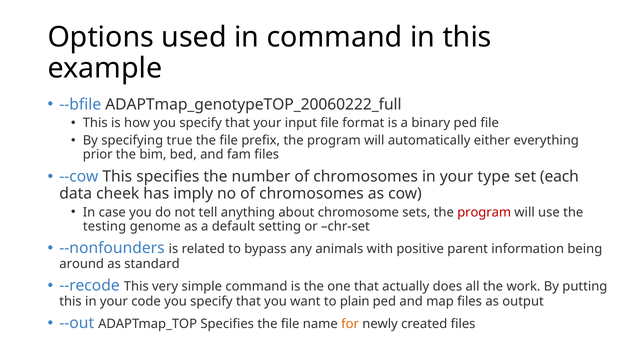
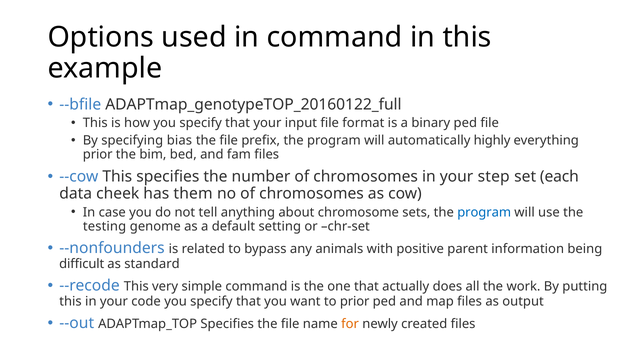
ADAPTmap_genotypeTOP_20060222_full: ADAPTmap_genotypeTOP_20060222_full -> ADAPTmap_genotypeTOP_20160122_full
true: true -> bias
either: either -> highly
type: type -> step
imply: imply -> them
program at (484, 212) colour: red -> blue
around: around -> difficult
to plain: plain -> prior
